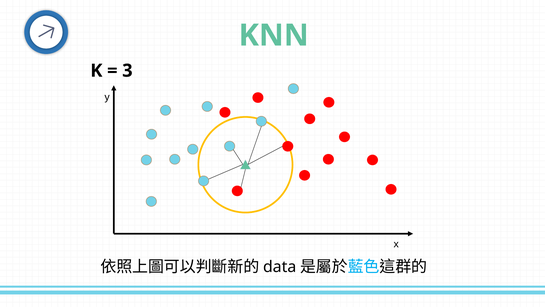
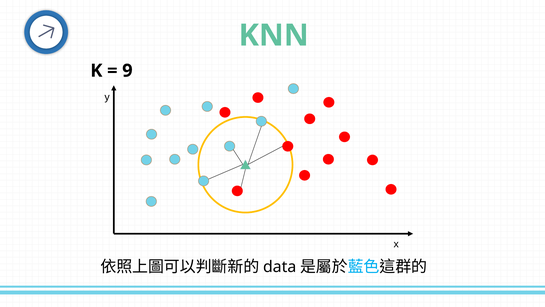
3: 3 -> 9
